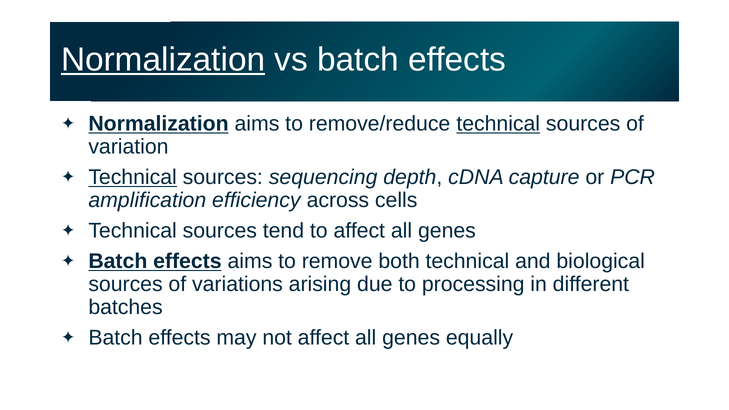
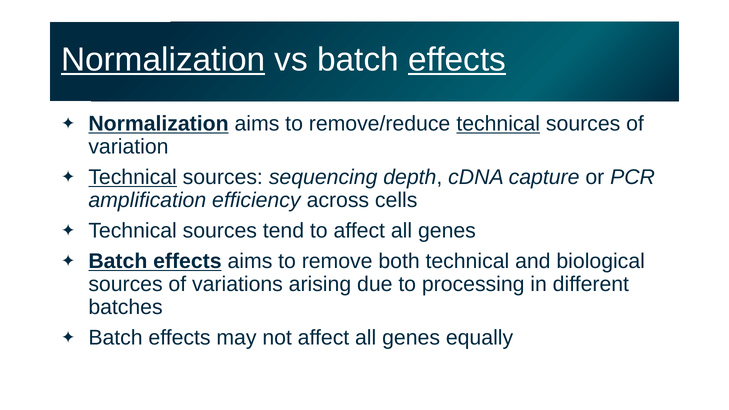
effects at (457, 60) underline: none -> present
